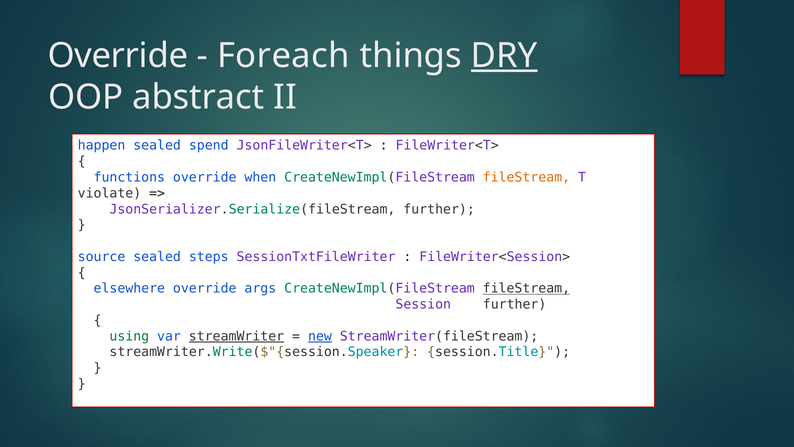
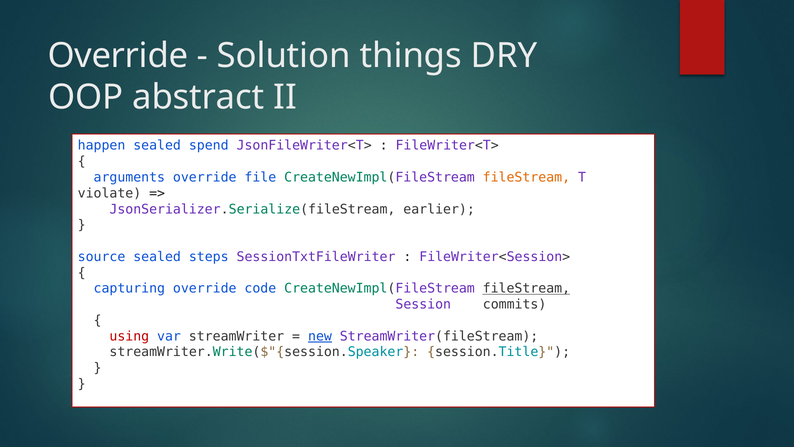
Foreach: Foreach -> Solution
DRY underline: present -> none
functions: functions -> arguments
when: when -> file
JsonSerializer.Serialize(fileStream further: further -> earlier
elsewhere: elsewhere -> capturing
args: args -> code
Session further: further -> commits
using colour: green -> red
streamWriter underline: present -> none
